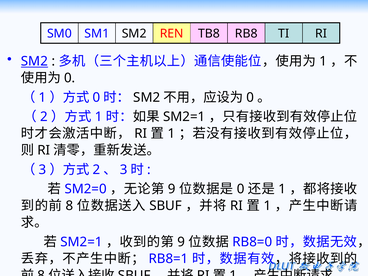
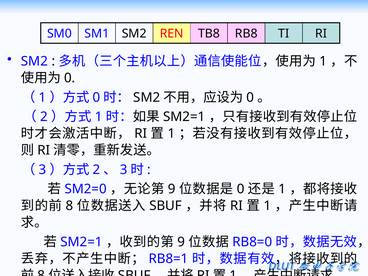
SM2 at (34, 61) underline: present -> none
